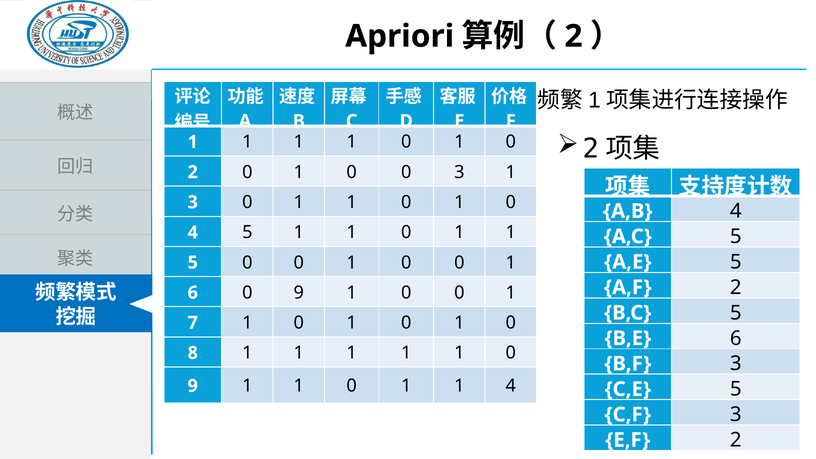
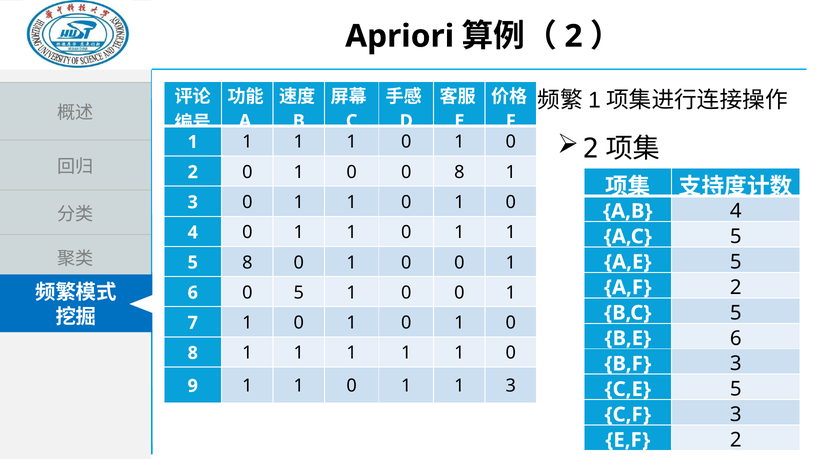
0 0 3: 3 -> 8
4 5: 5 -> 0
5 0: 0 -> 8
6 0 9: 9 -> 5
1 1 4: 4 -> 3
